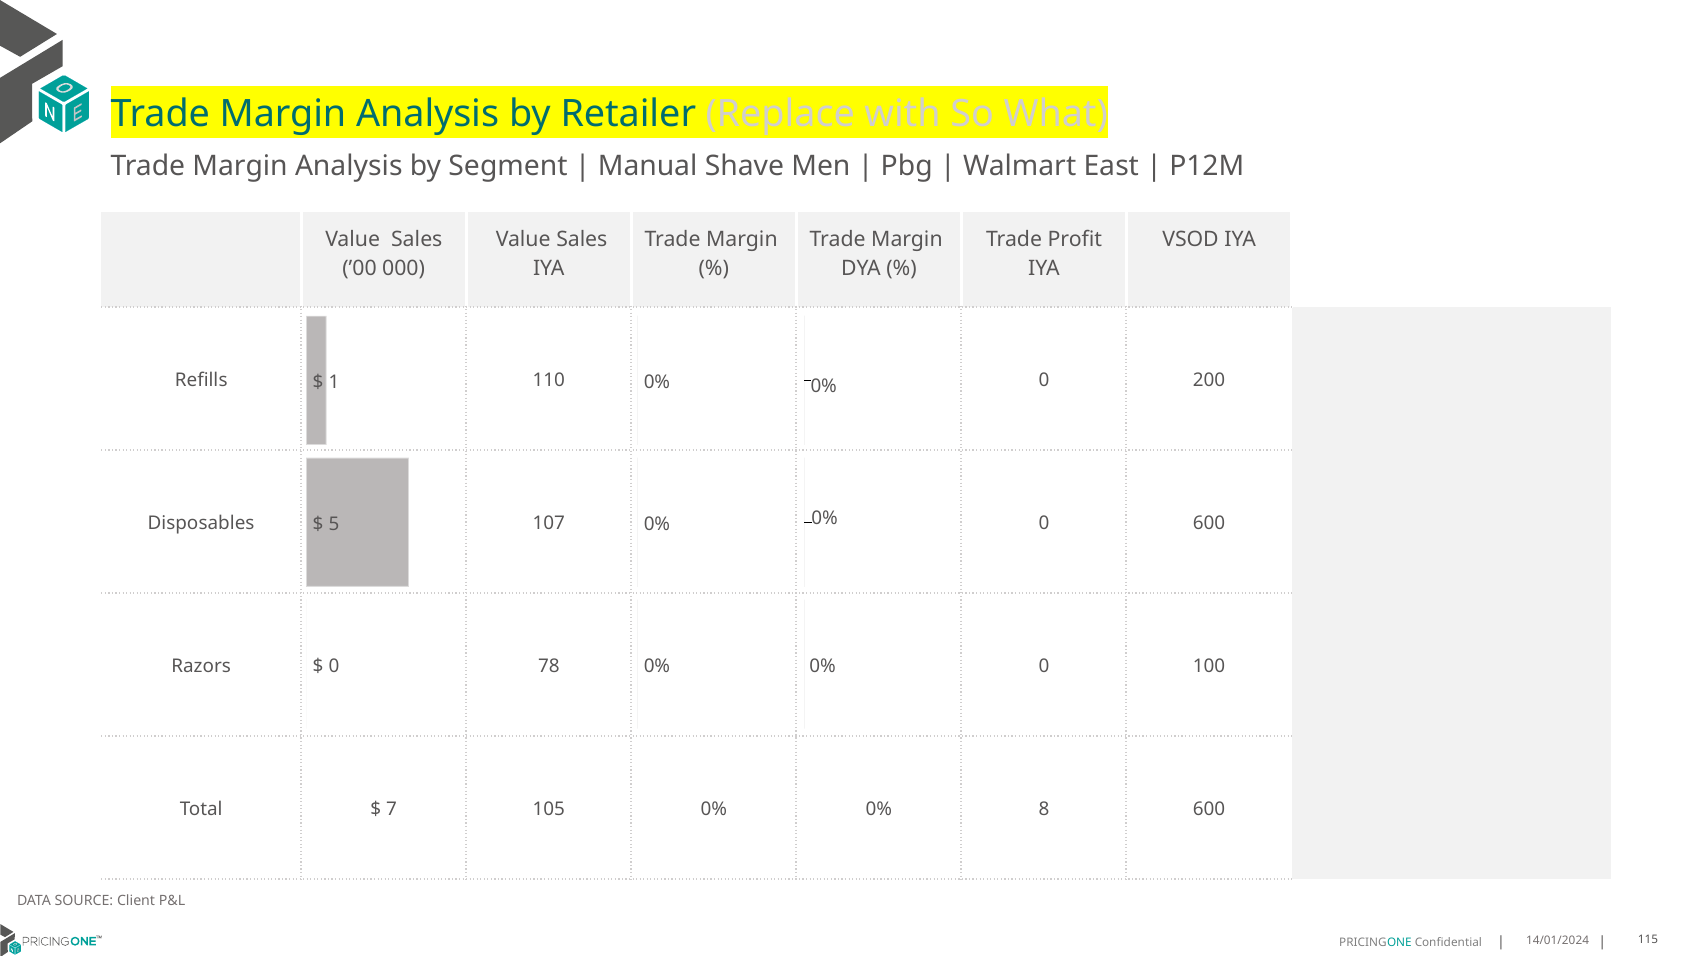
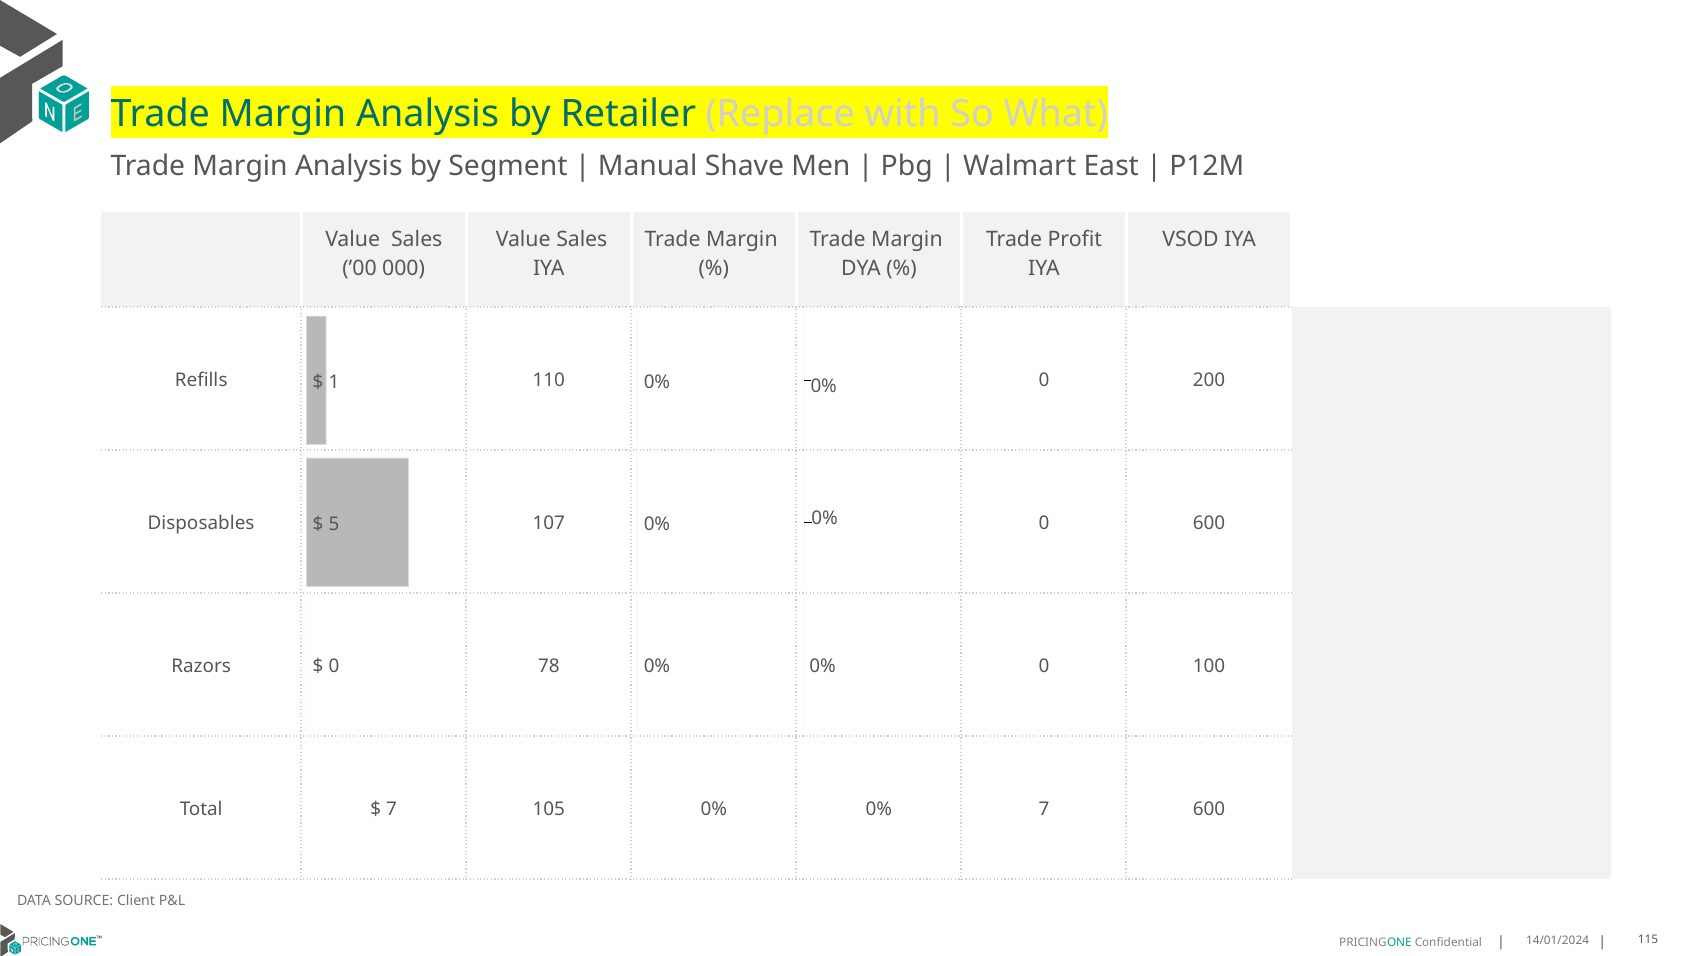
0% 8: 8 -> 7
